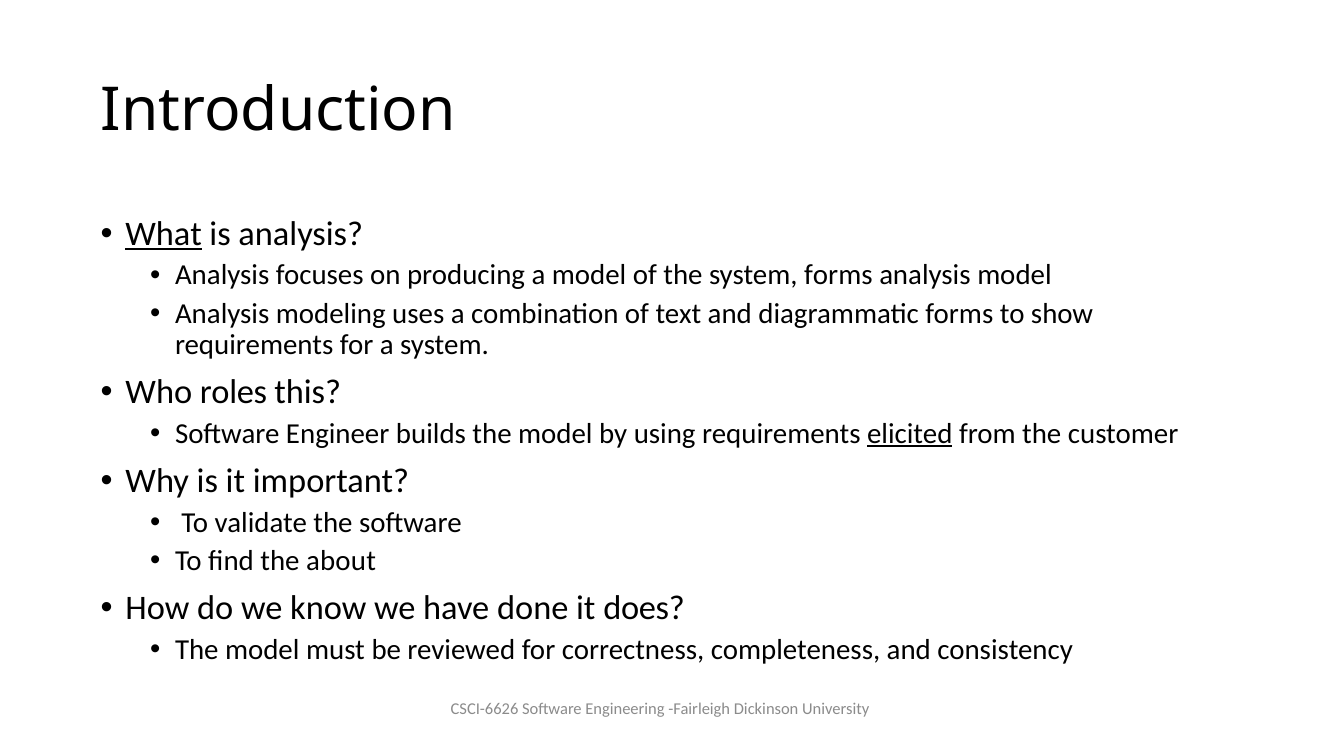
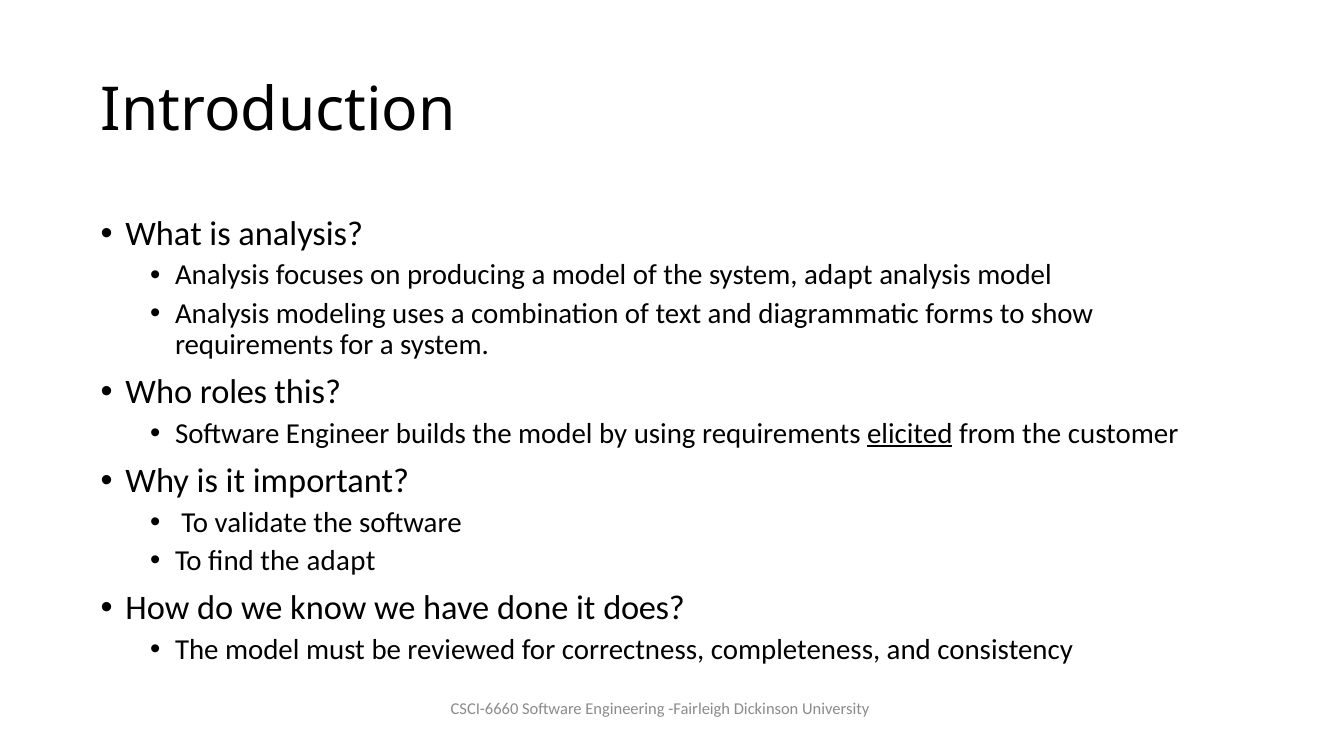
What underline: present -> none
system forms: forms -> adapt
the about: about -> adapt
CSCI-6626: CSCI-6626 -> CSCI-6660
